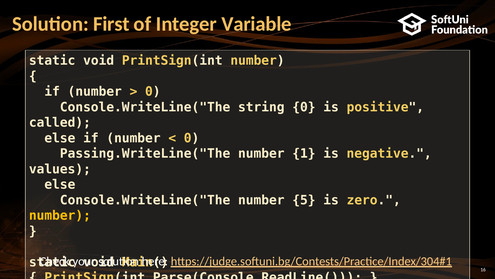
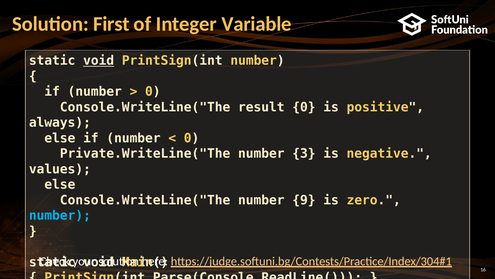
void at (99, 61) underline: none -> present
string: string -> result
called: called -> always
Passing.WriteLine("The: Passing.WriteLine("The -> Private.WriteLine("The
1: 1 -> 3
5: 5 -> 9
number at (60, 215) colour: yellow -> light blue
